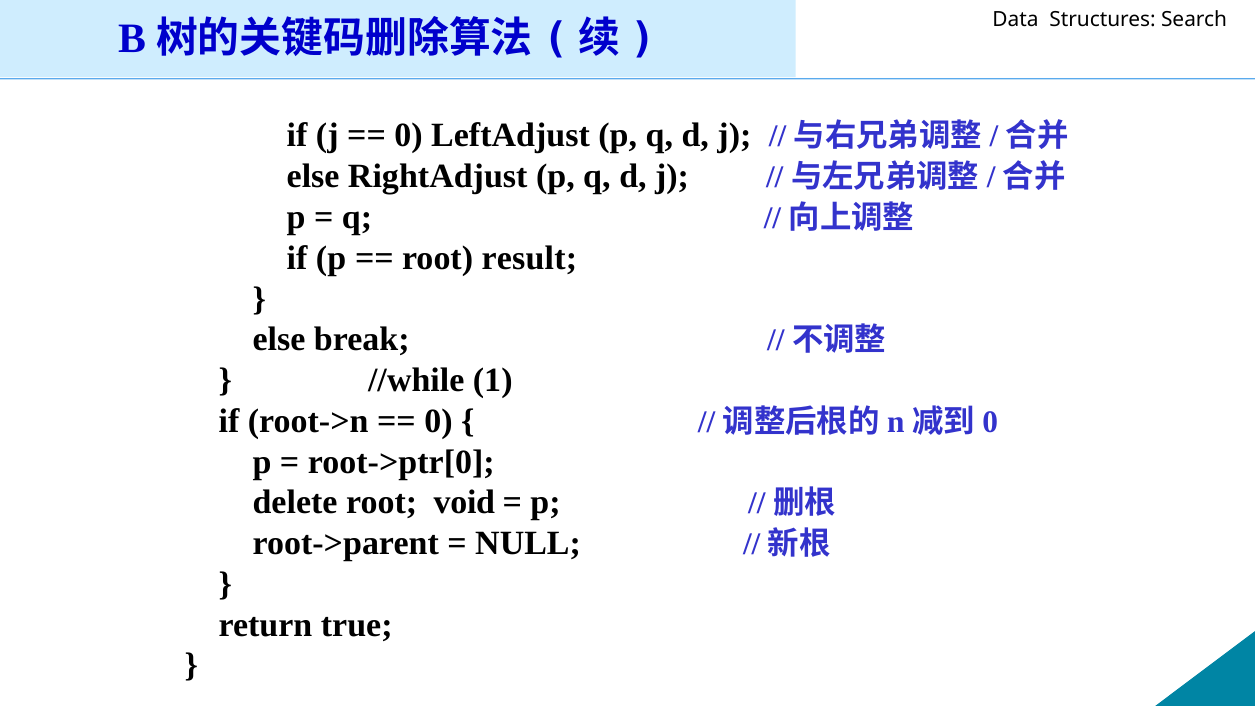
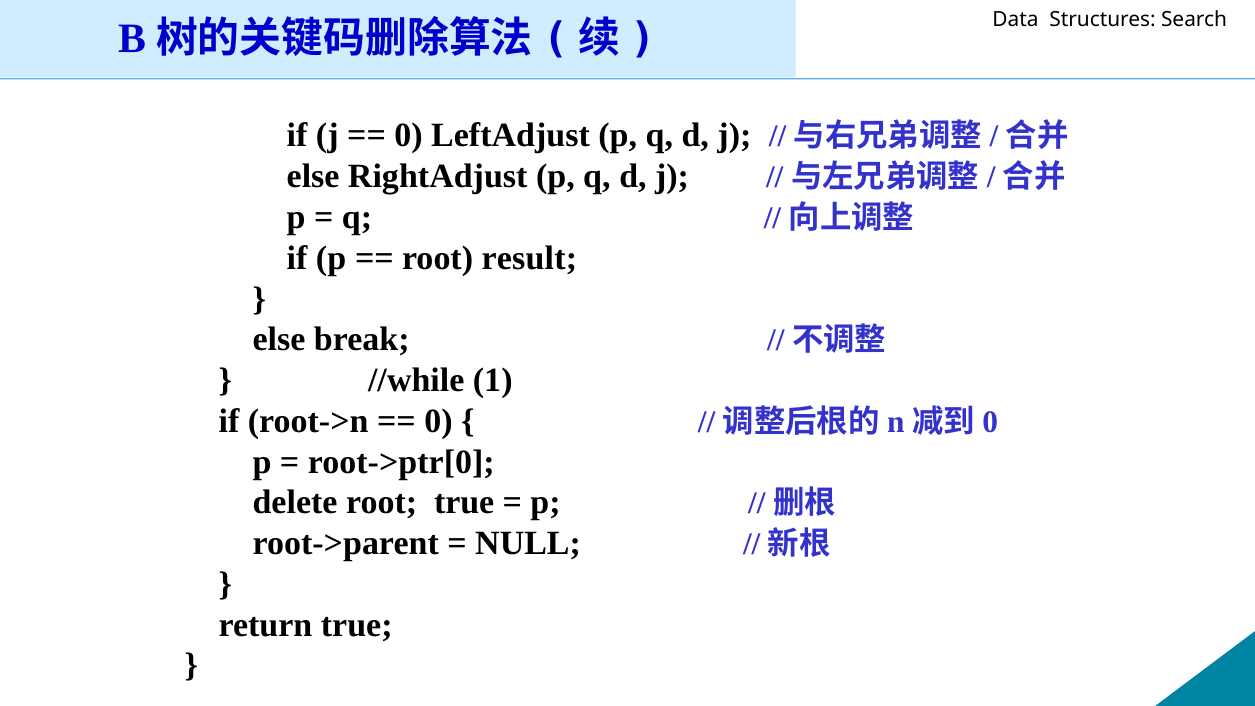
root void: void -> true
